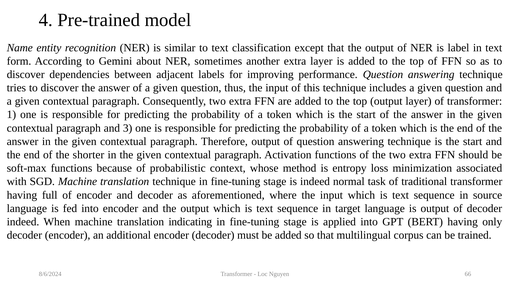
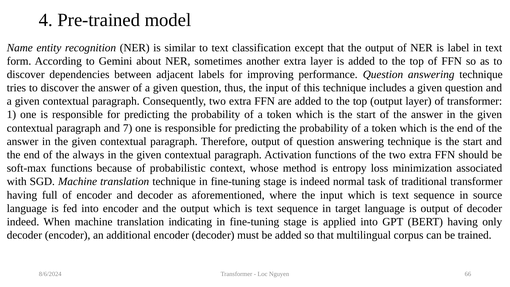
3: 3 -> 7
shorter: shorter -> always
